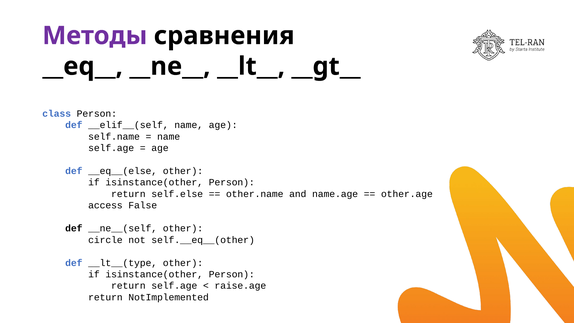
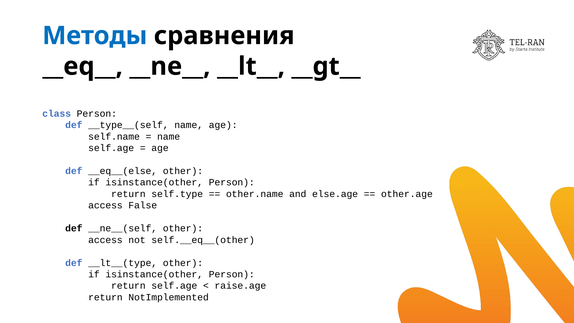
Методы colour: purple -> blue
__elif__(self: __elif__(self -> __type__(self
self.else: self.else -> self.type
name.age: name.age -> else.age
circle at (105, 240): circle -> access
